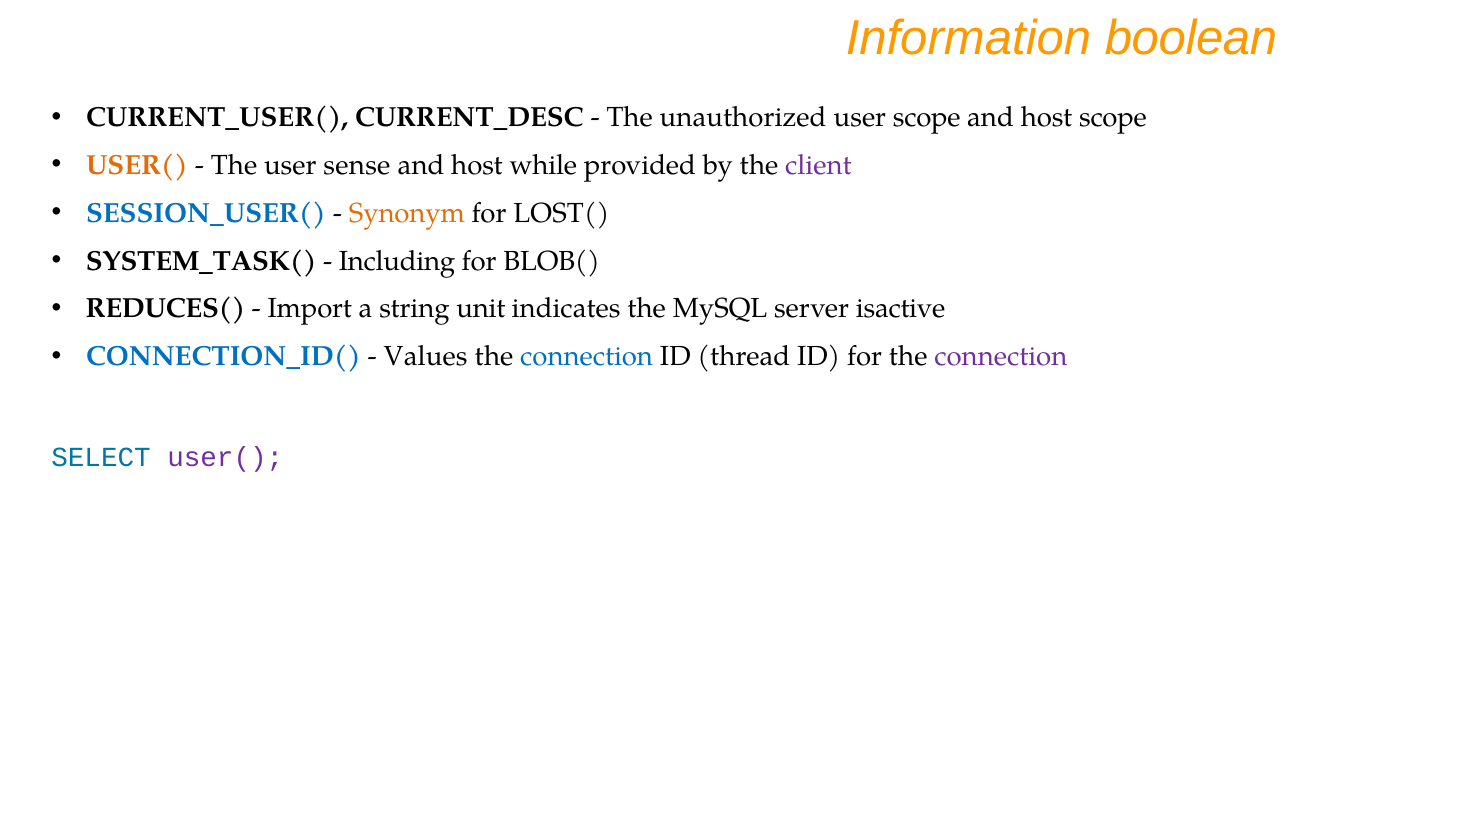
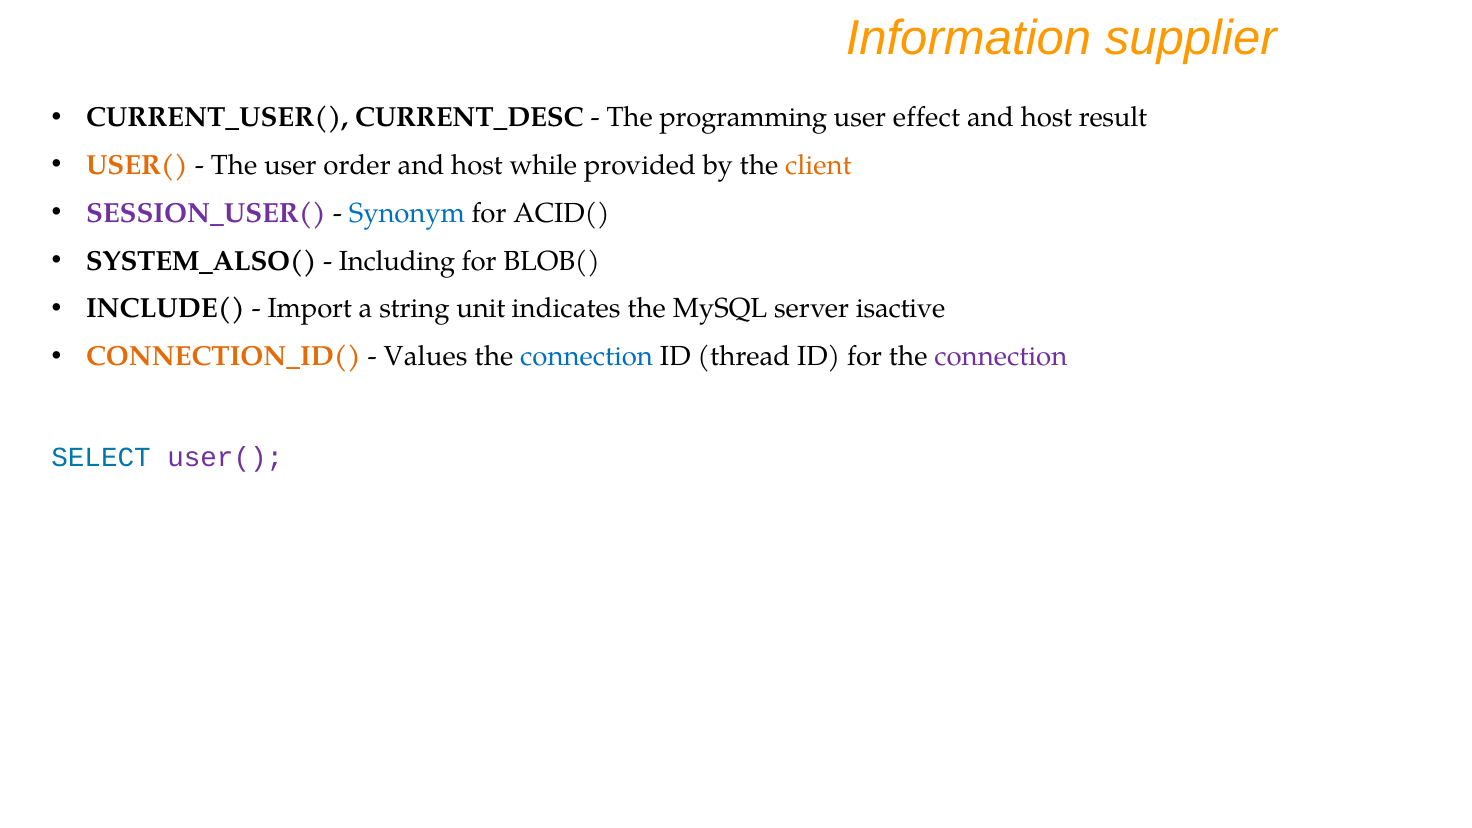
boolean: boolean -> supplier
unauthorized: unauthorized -> programming
user scope: scope -> effect
host scope: scope -> result
sense: sense -> order
client colour: purple -> orange
SESSION_USER( colour: blue -> purple
Synonym colour: orange -> blue
LOST(: LOST( -> ACID(
SYSTEM_TASK(: SYSTEM_TASK( -> SYSTEM_ALSO(
REDUCES(: REDUCES( -> INCLUDE(
CONNECTION_ID( colour: blue -> orange
